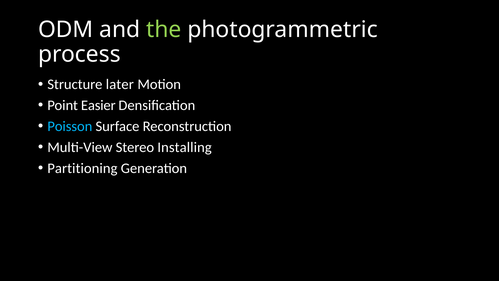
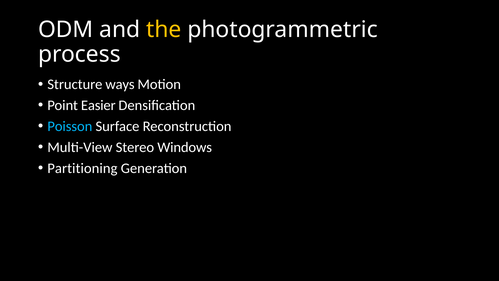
the colour: light green -> yellow
later: later -> ways
Installing: Installing -> Windows
